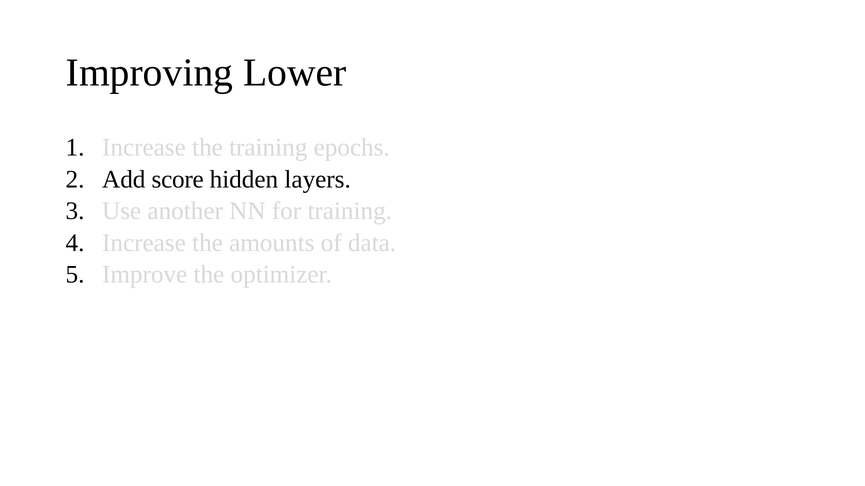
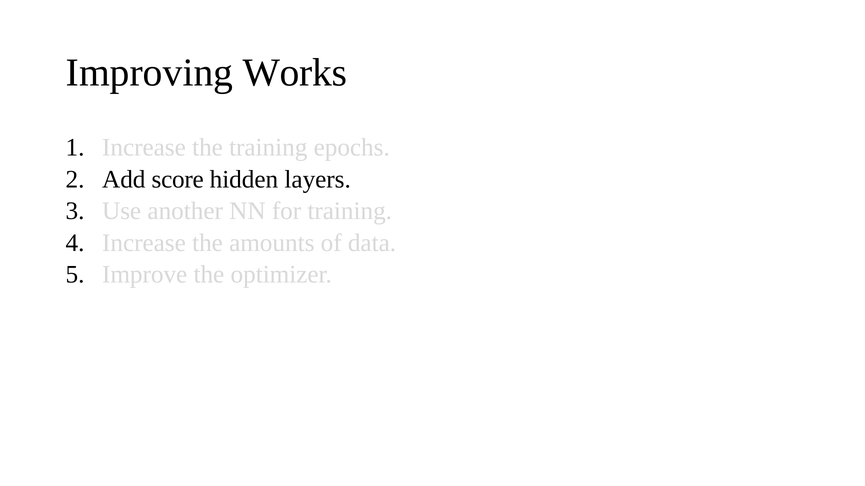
Lower: Lower -> Works
